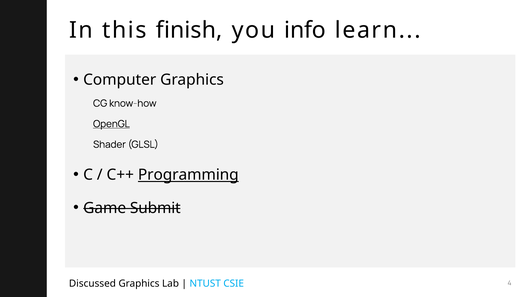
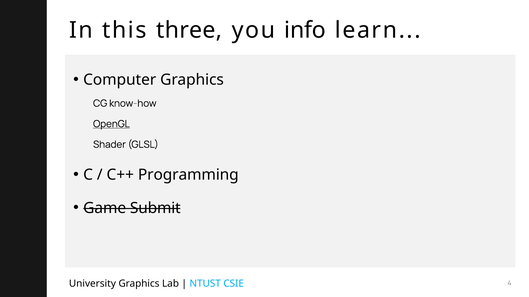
finish: finish -> three
Programming underline: present -> none
Discussed: Discussed -> University
